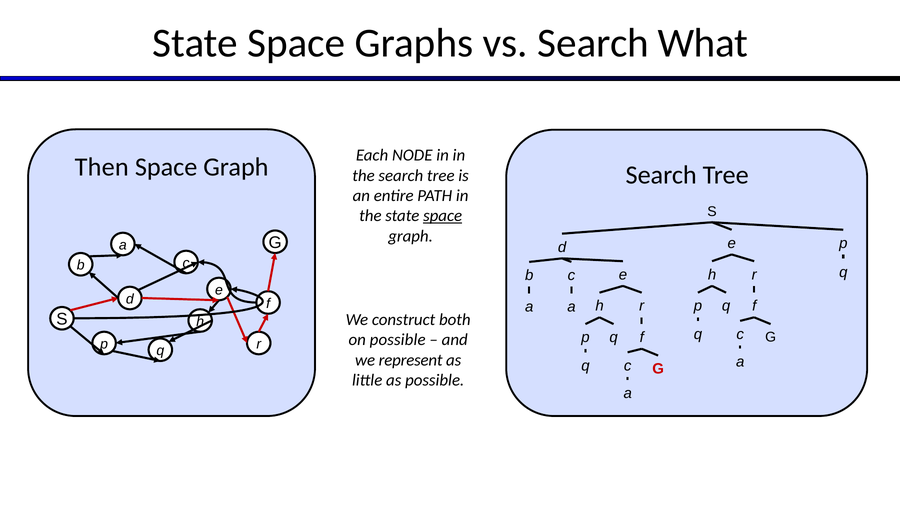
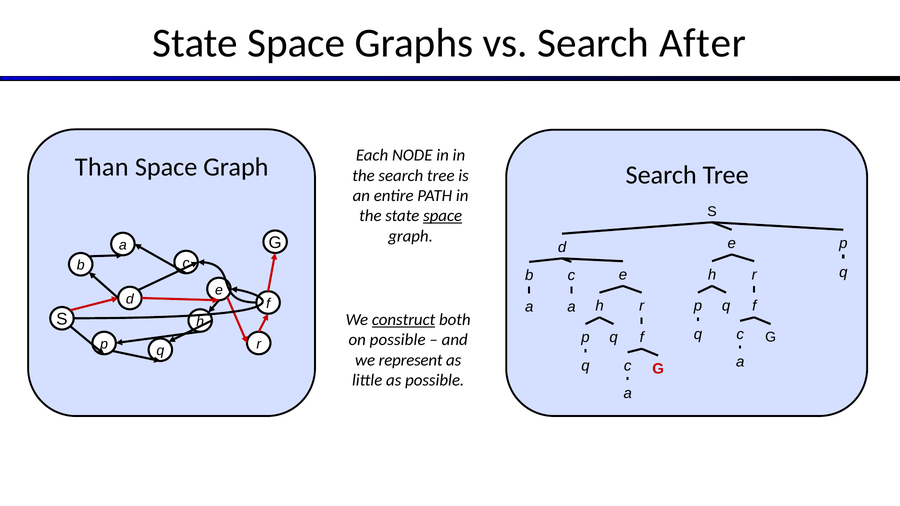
What: What -> After
Then: Then -> Than
construct underline: none -> present
